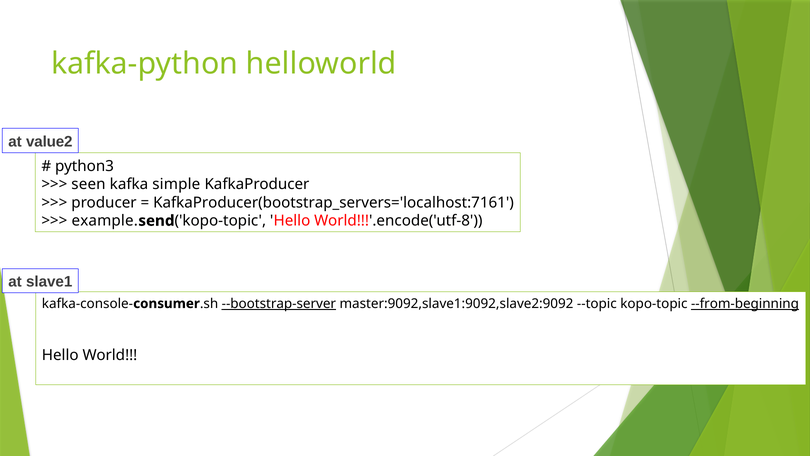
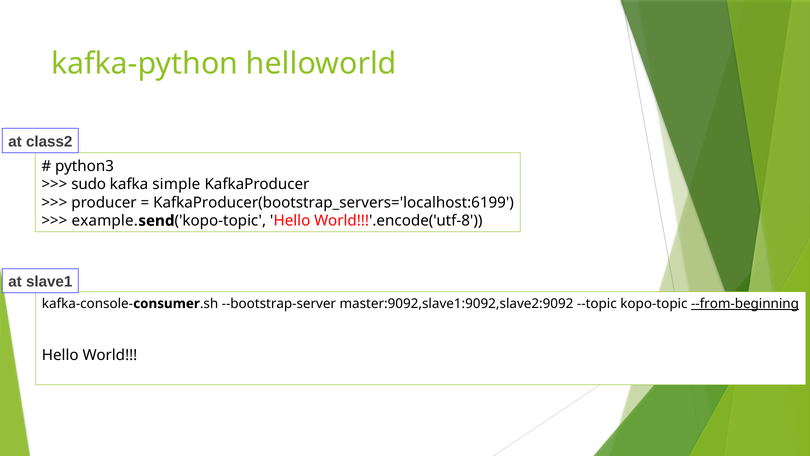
value2: value2 -> class2
seen: seen -> sudo
KafkaProducer(bootstrap_servers='localhost:7161: KafkaProducer(bootstrap_servers='localhost:7161 -> KafkaProducer(bootstrap_servers='localhost:6199
--bootstrap-server underline: present -> none
